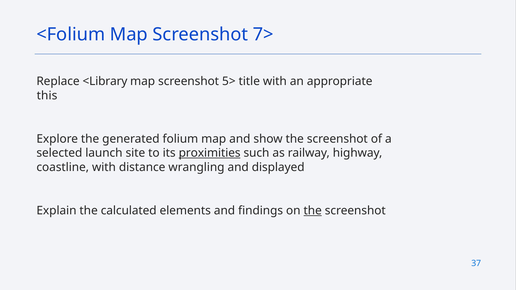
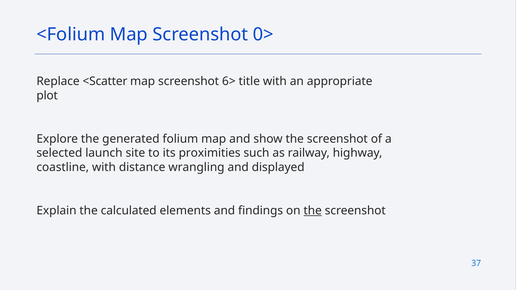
7>: 7> -> 0>
<Library: <Library -> <Scatter
5>: 5> -> 6>
this: this -> plot
proximities underline: present -> none
